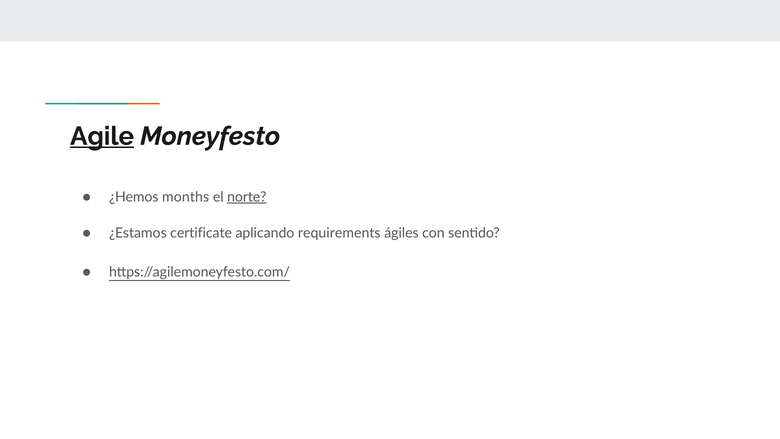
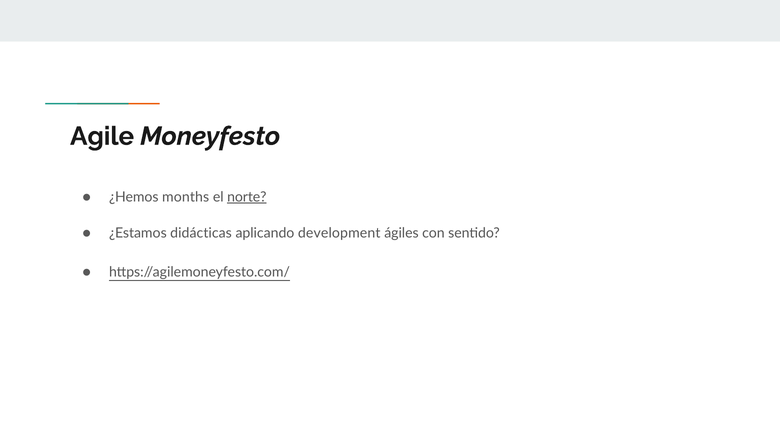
Agile underline: present -> none
certificate: certificate -> didácticas
requirements: requirements -> development
